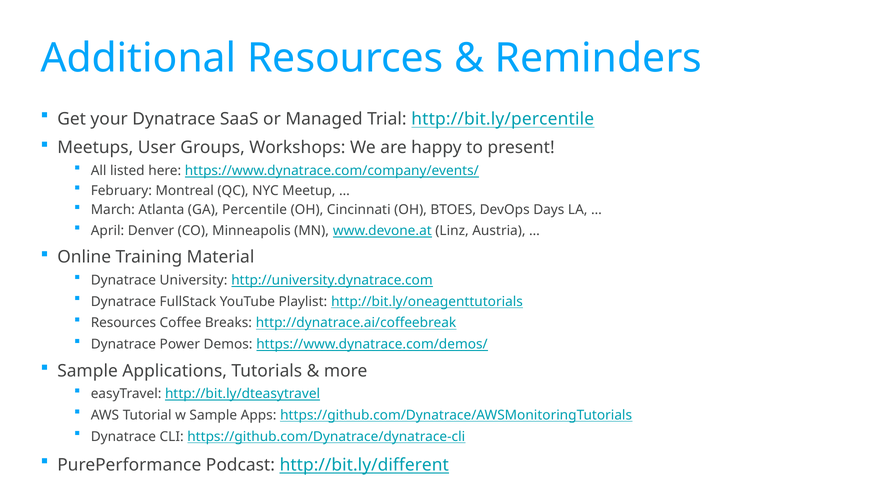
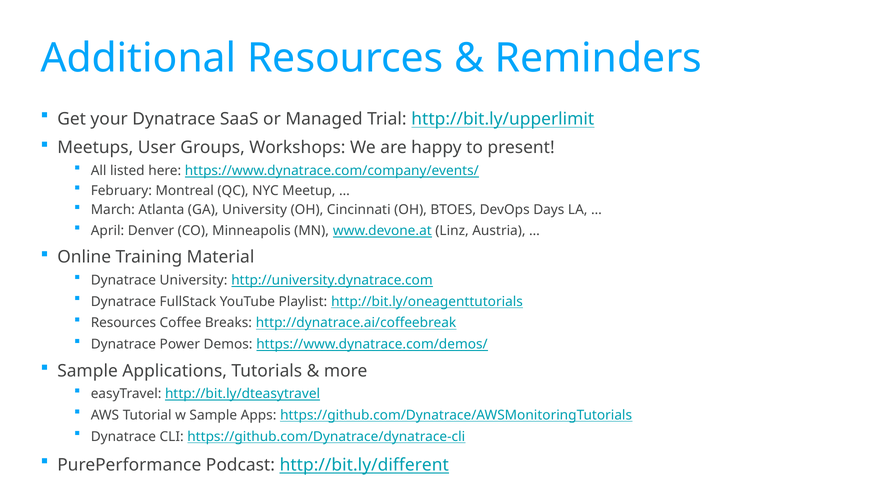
http://bit.ly/percentile: http://bit.ly/percentile -> http://bit.ly/upperlimit
GA Percentile: Percentile -> University
